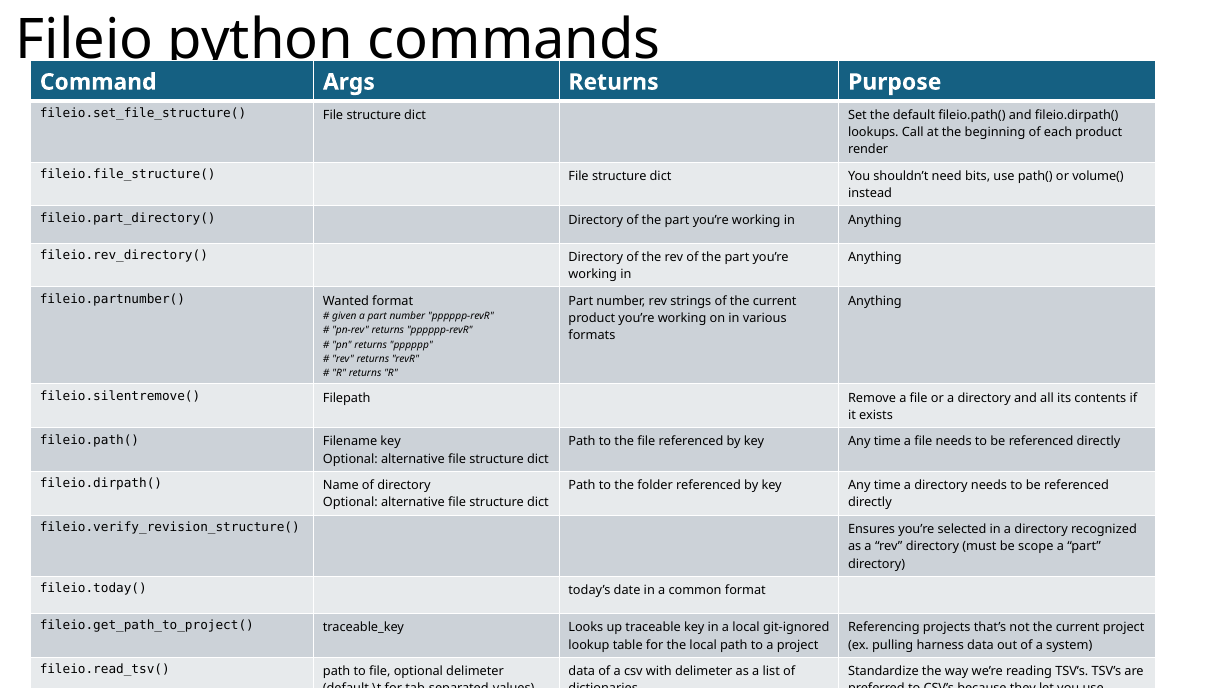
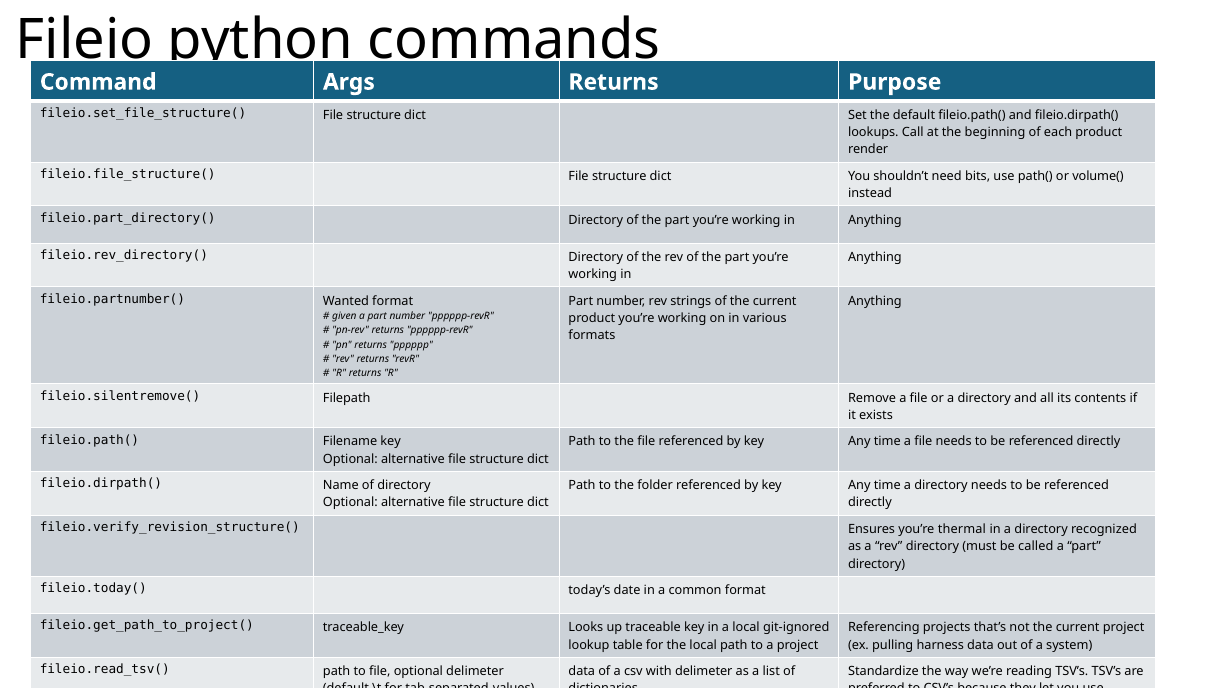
selected: selected -> thermal
scope: scope -> called
